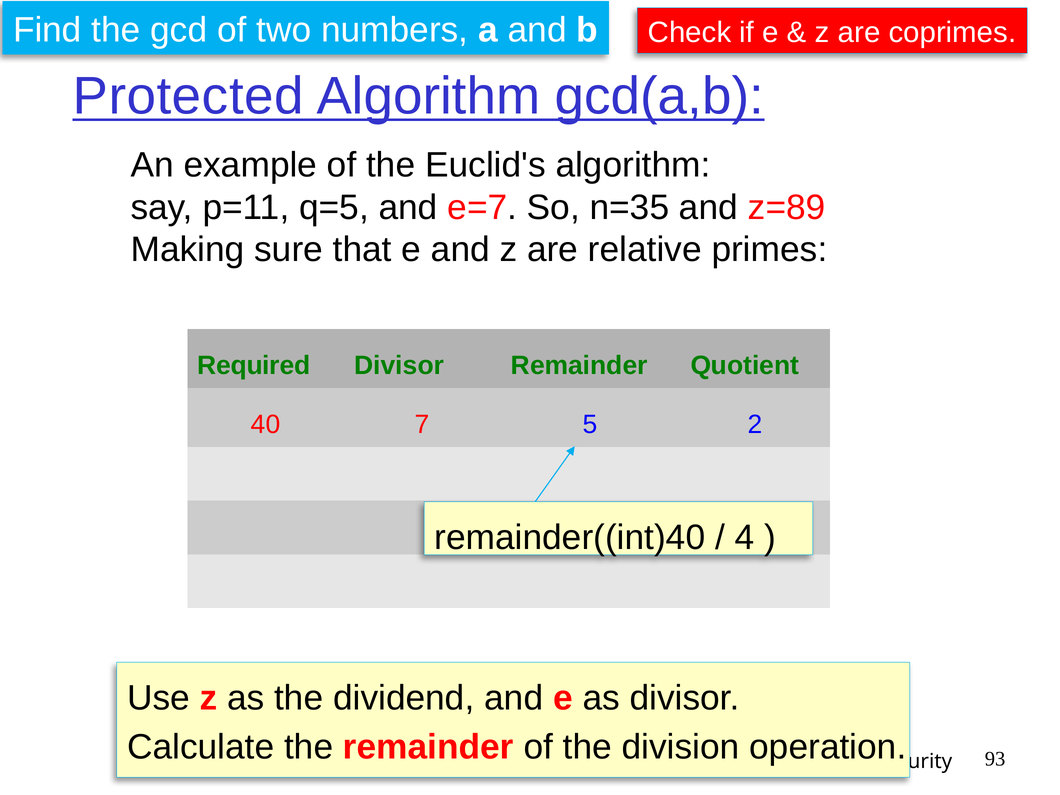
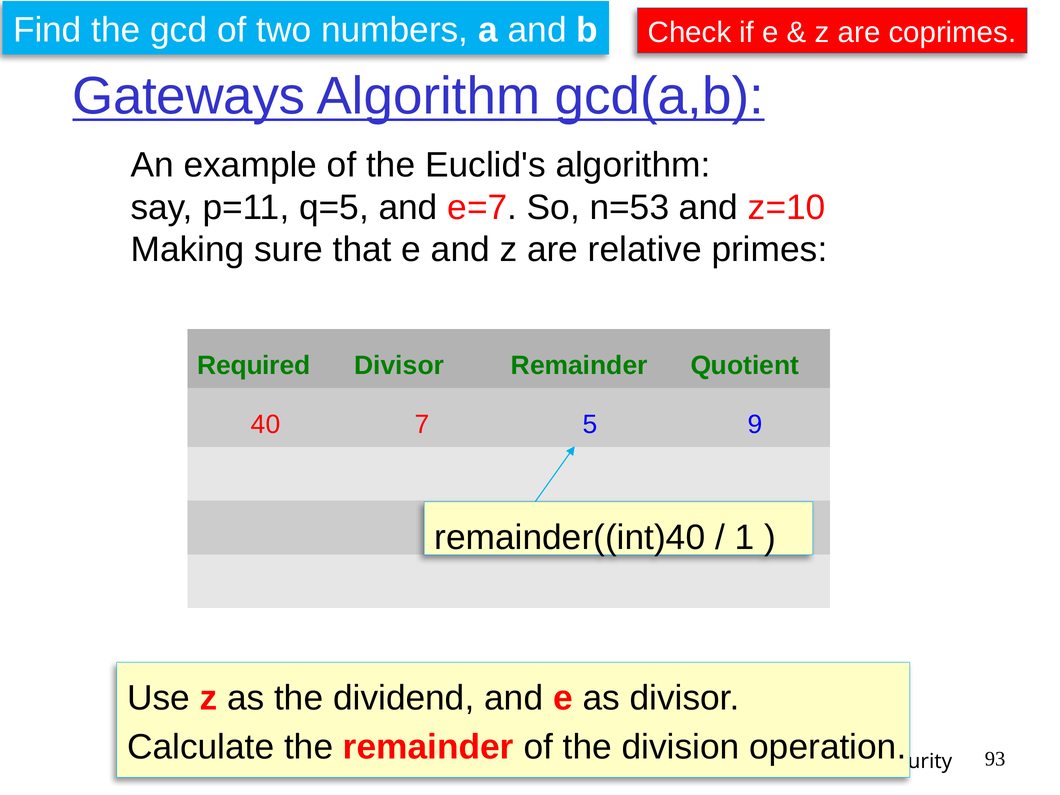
Protected: Protected -> Gateways
n=35: n=35 -> n=53
z=89: z=89 -> z=10
2: 2 -> 9
4: 4 -> 1
